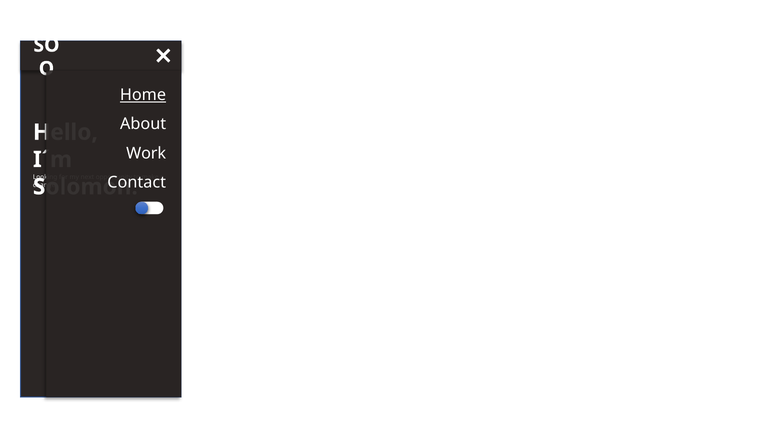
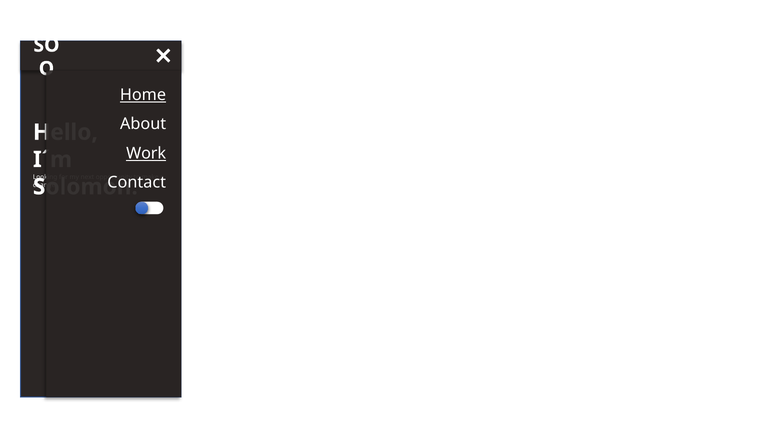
Work underline: none -> present
